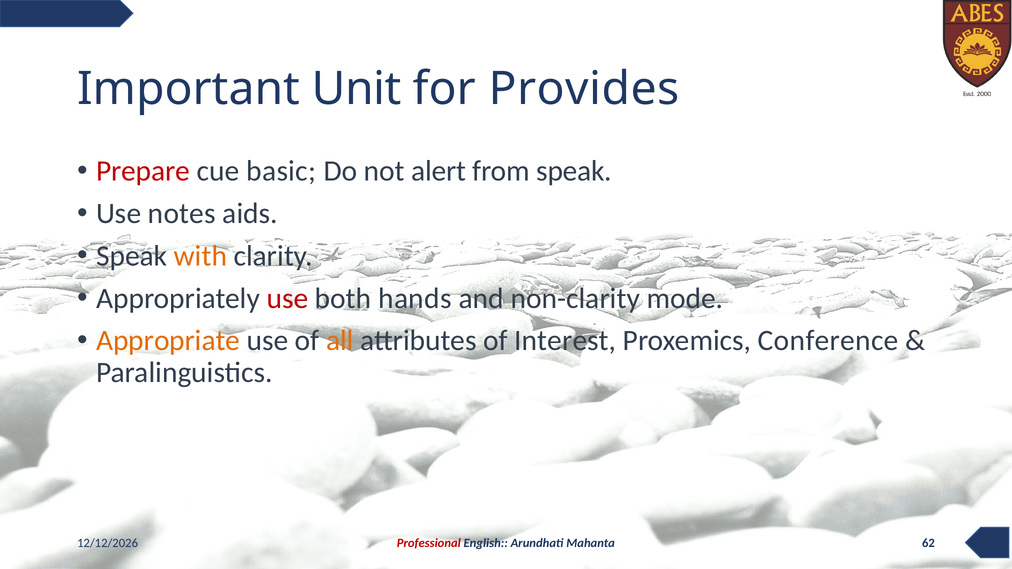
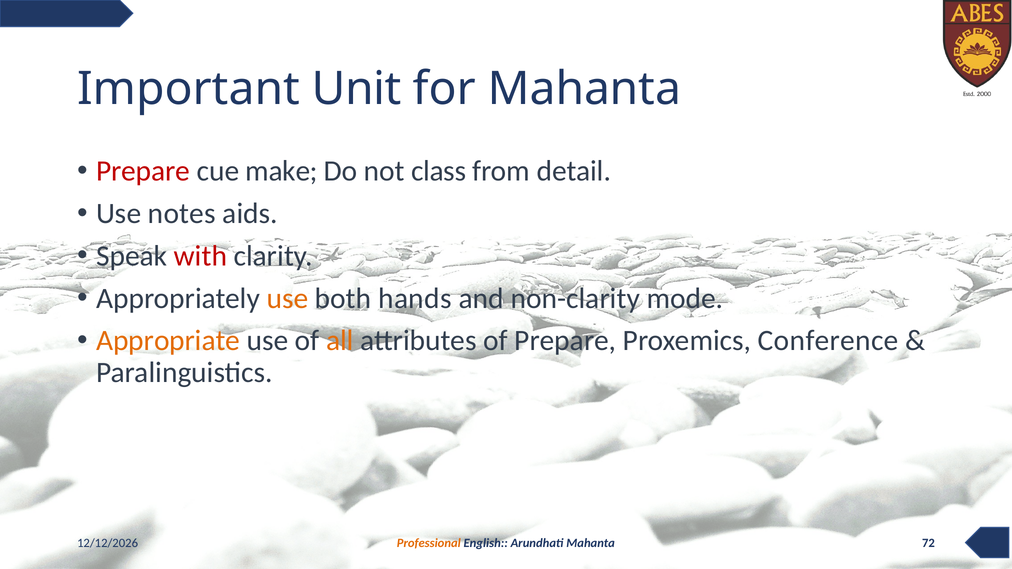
for Provides: Provides -> Mahanta
basic: basic -> make
alert: alert -> class
from speak: speak -> detail
with colour: orange -> red
use at (287, 298) colour: red -> orange
of Interest: Interest -> Prepare
Professional colour: red -> orange
62: 62 -> 72
